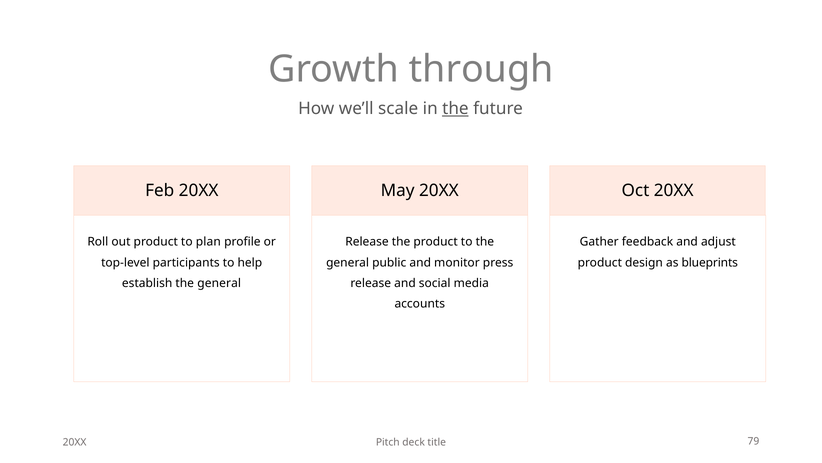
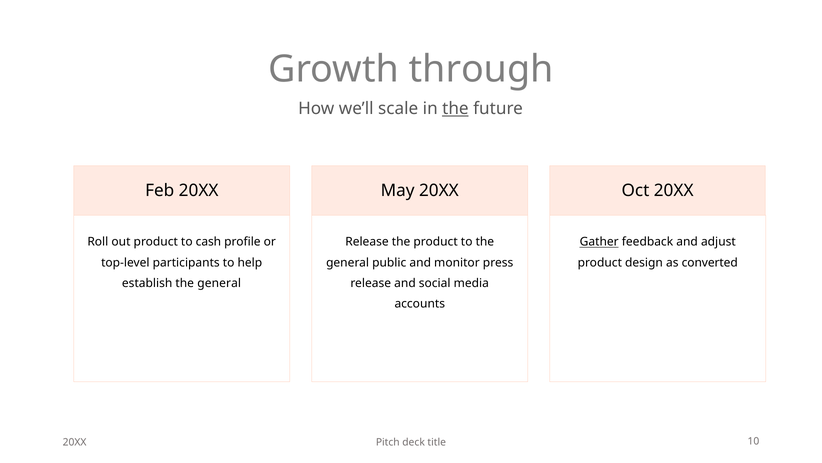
plan: plan -> cash
Gather underline: none -> present
blueprints: blueprints -> converted
79: 79 -> 10
